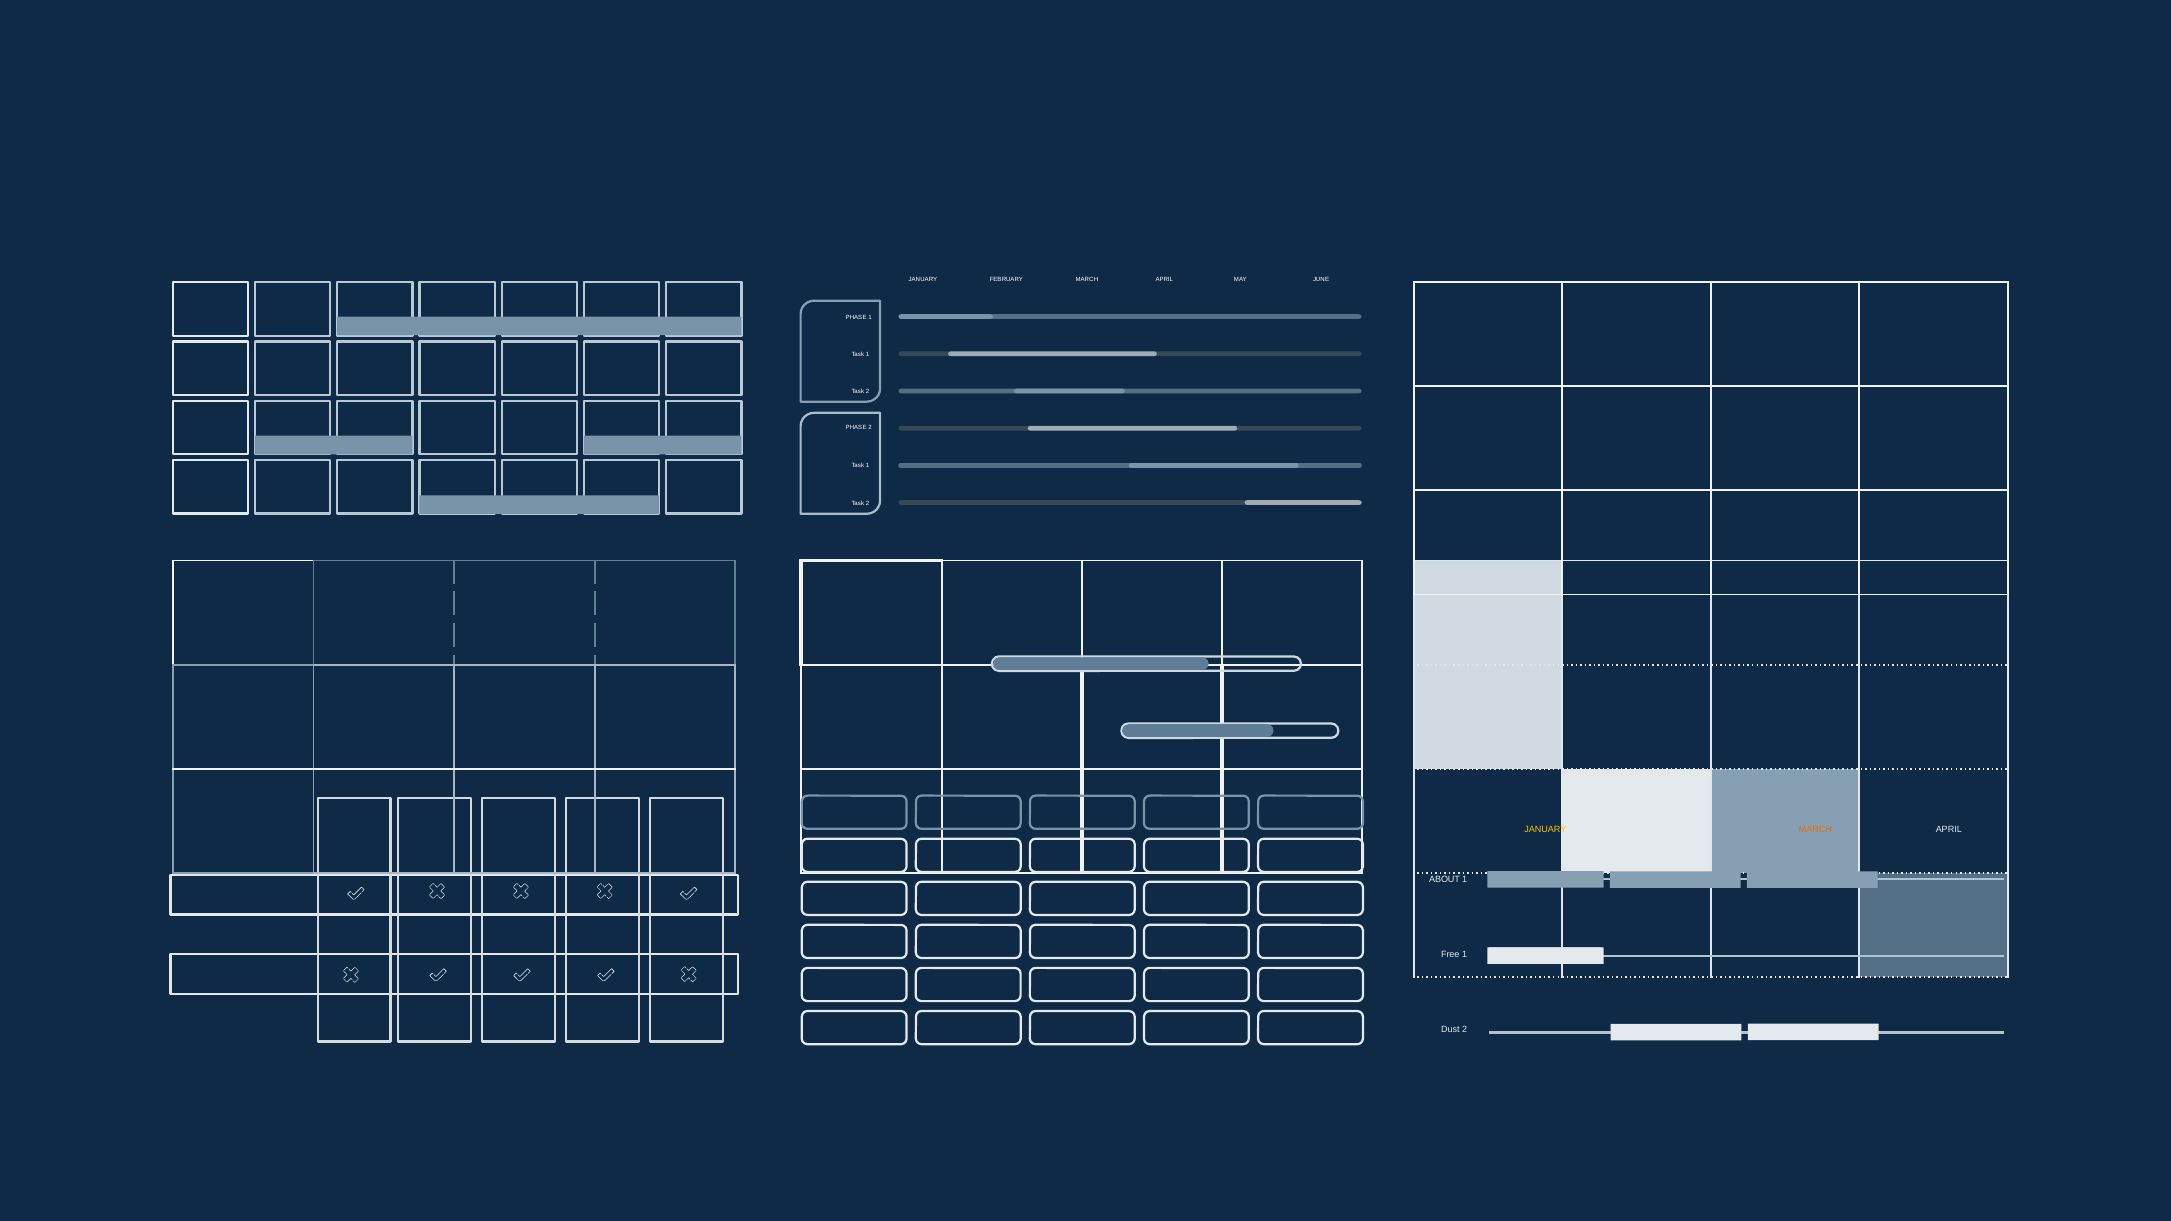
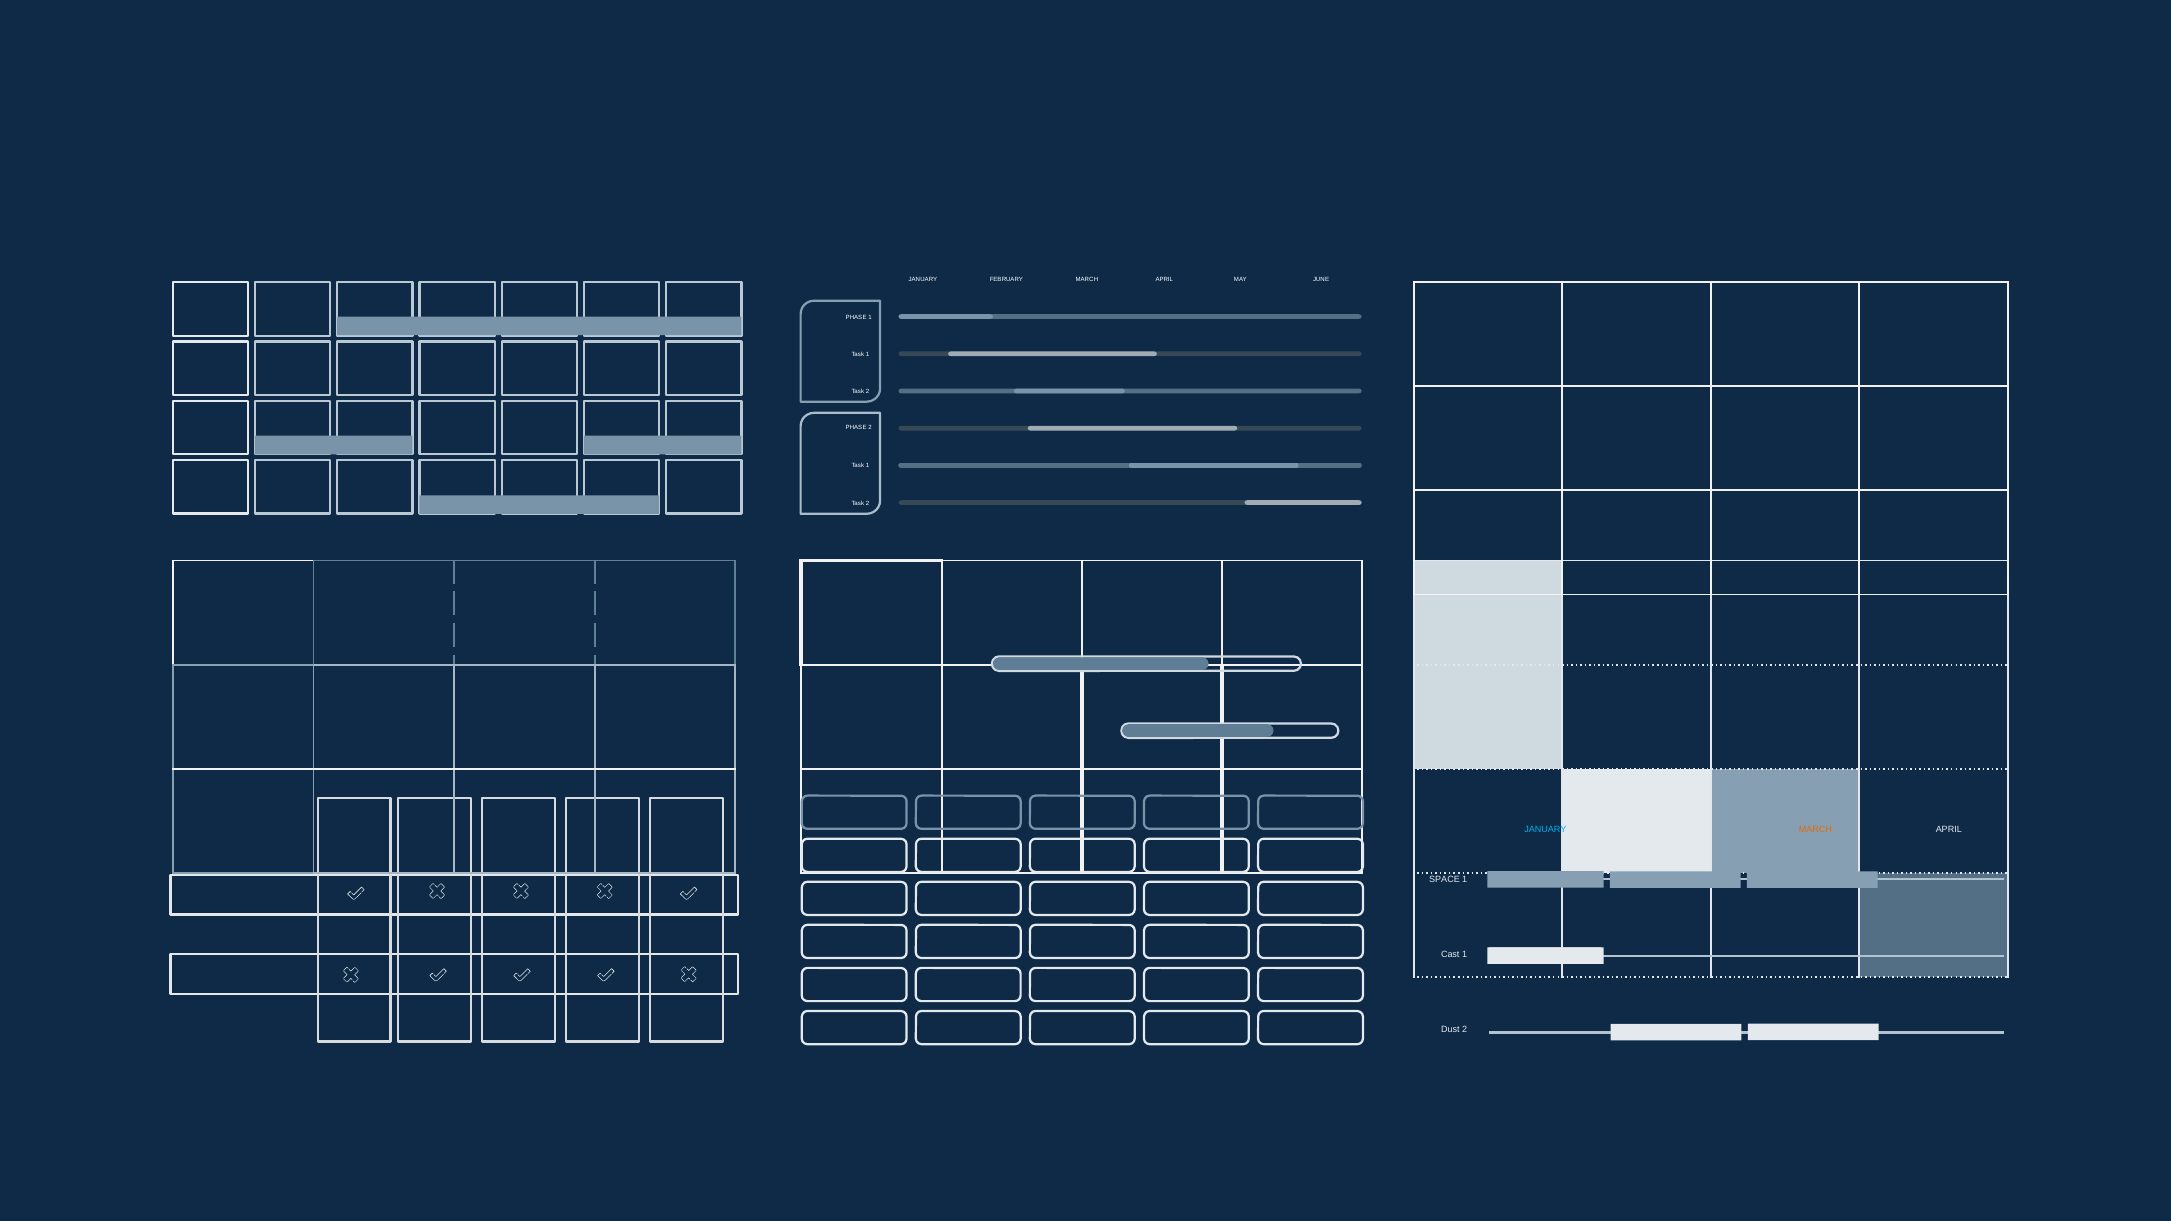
JANUARY at (1545, 830) colour: yellow -> light blue
ABOUT: ABOUT -> SPACE
Free: Free -> Cast
